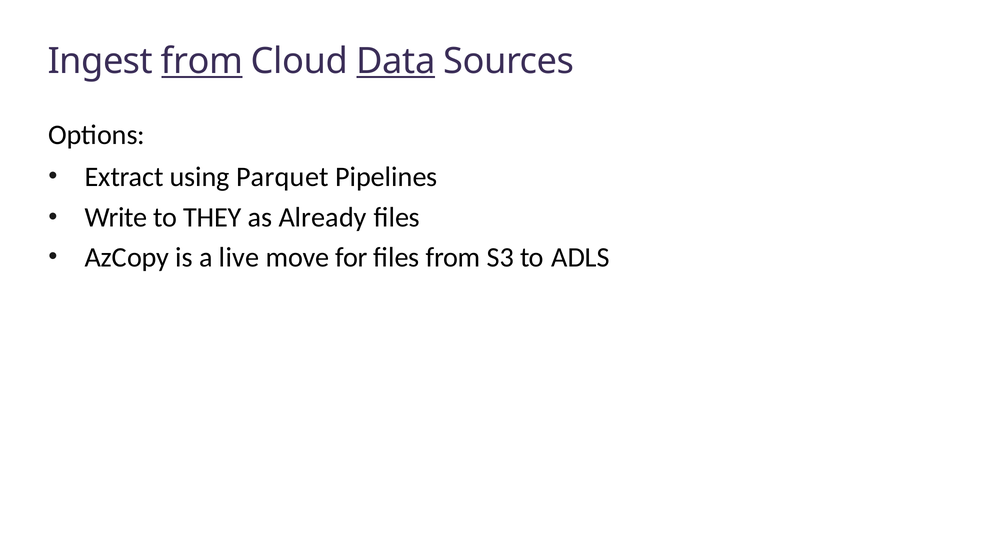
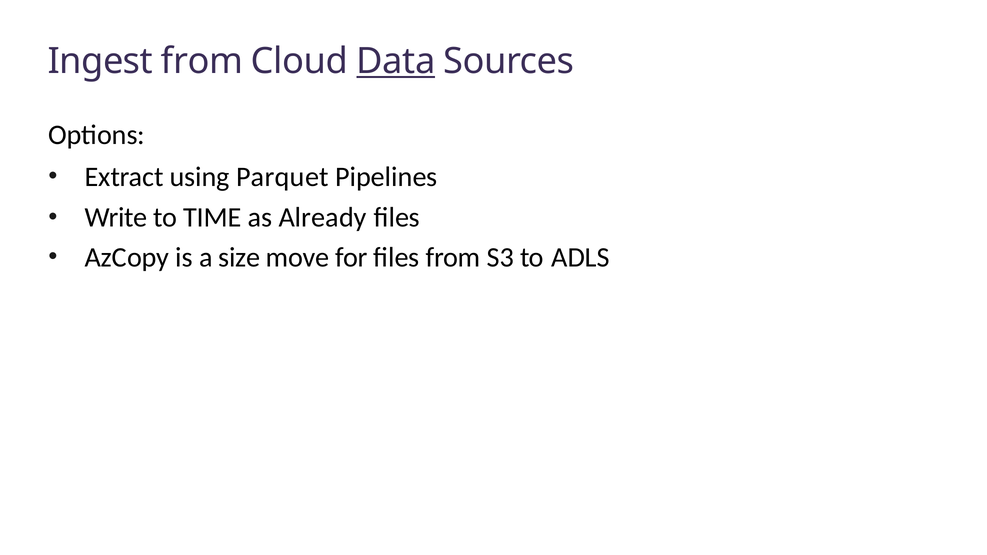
from at (202, 61) underline: present -> none
THEY: THEY -> TIME
live: live -> size
